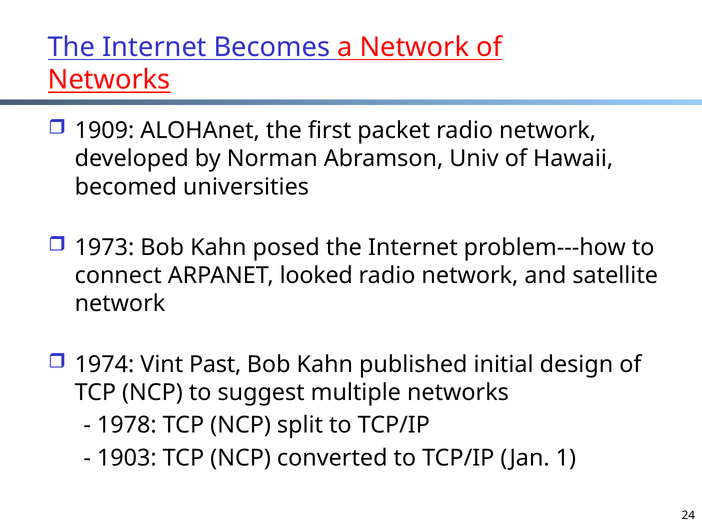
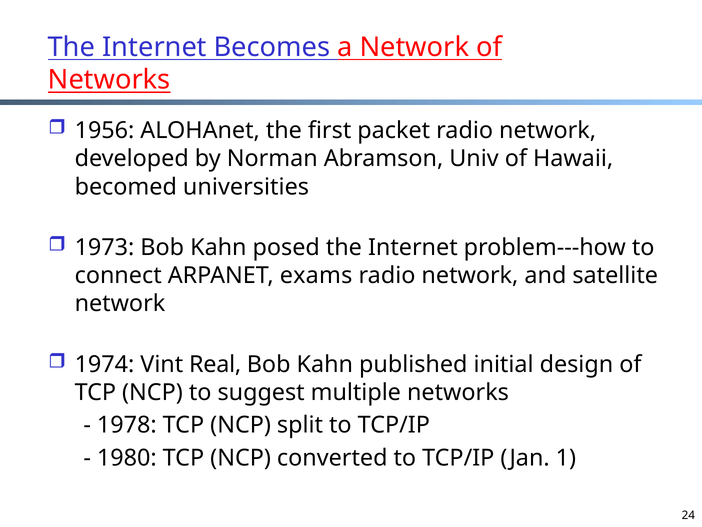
1909: 1909 -> 1956
looked: looked -> exams
Past: Past -> Real
1903: 1903 -> 1980
